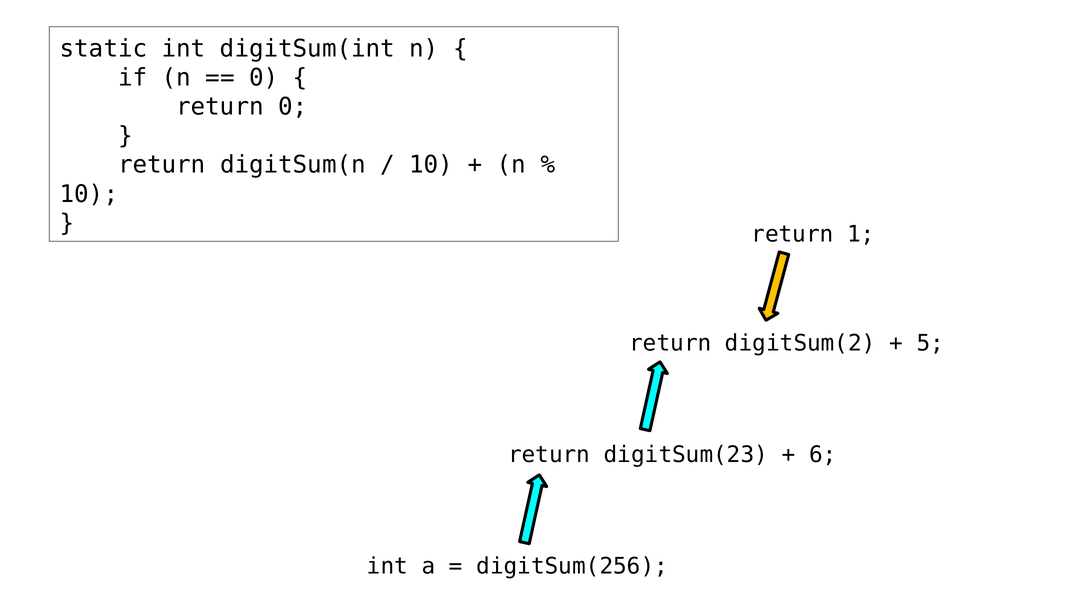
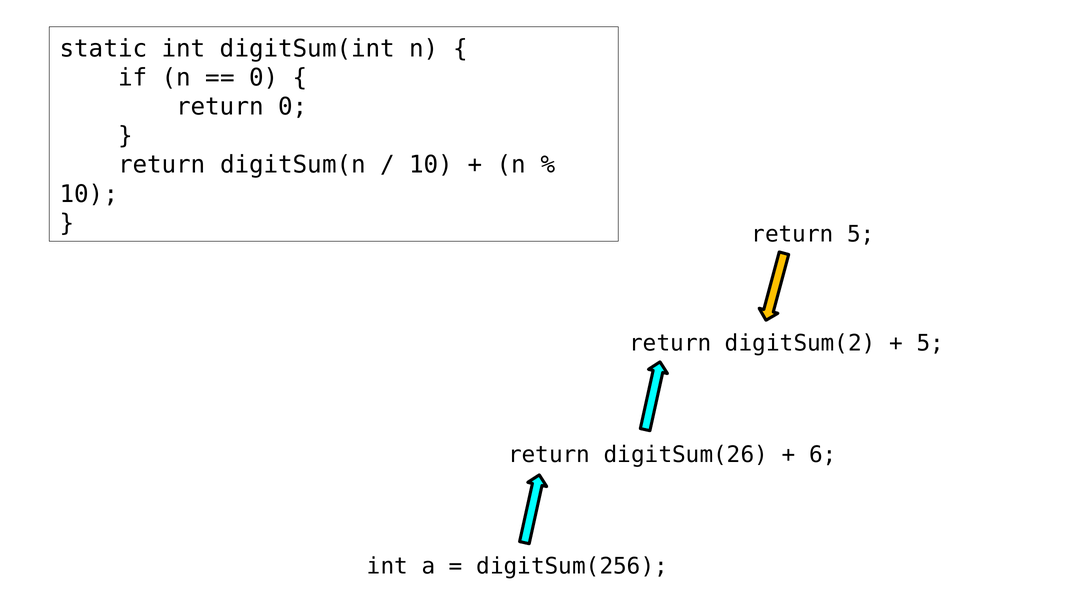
return 1: 1 -> 5
digitSum(23: digitSum(23 -> digitSum(26
